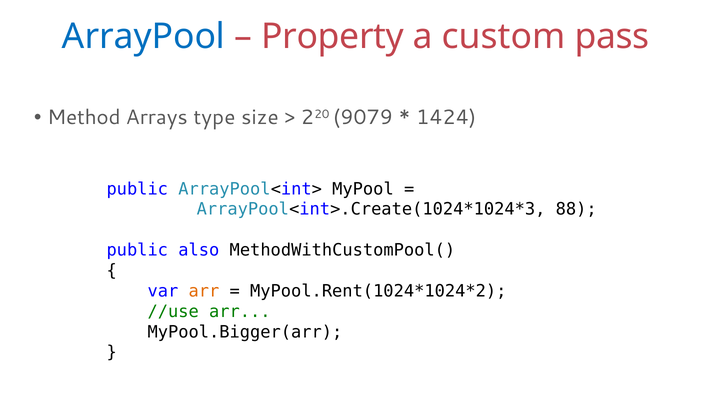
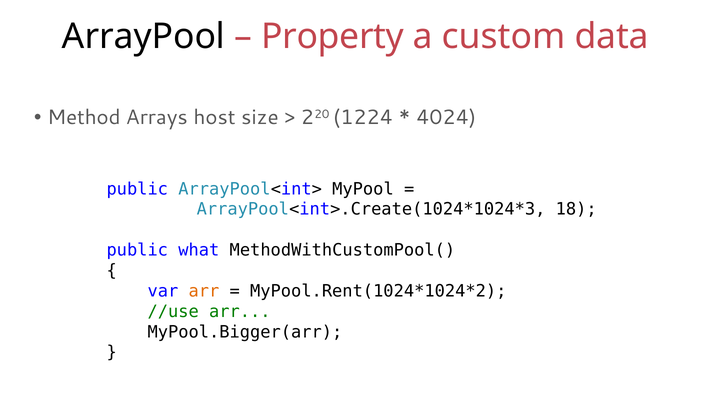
ArrayPool colour: blue -> black
pass: pass -> data
type: type -> host
9079: 9079 -> 1224
1424: 1424 -> 4024
88: 88 -> 18
also: also -> what
